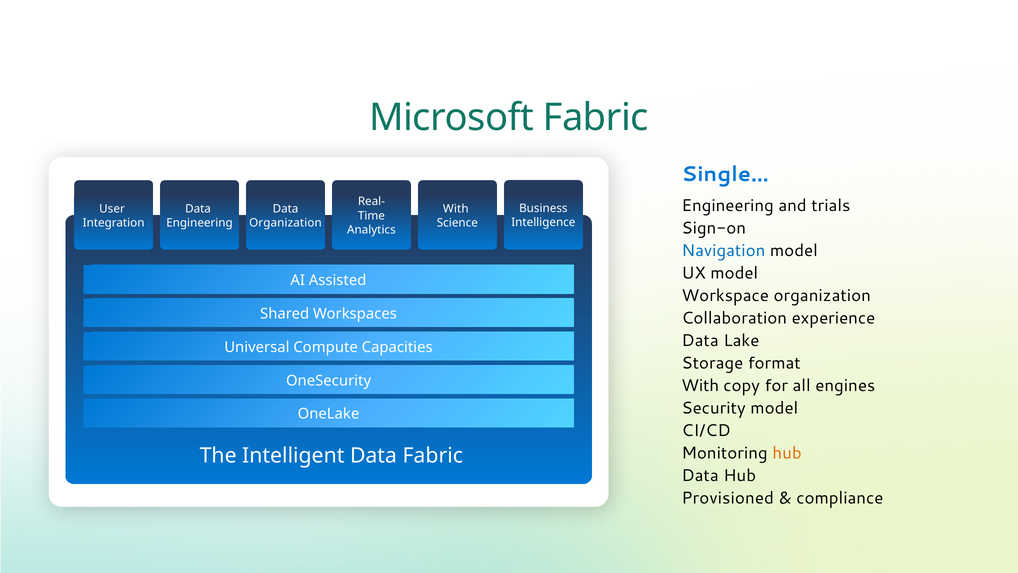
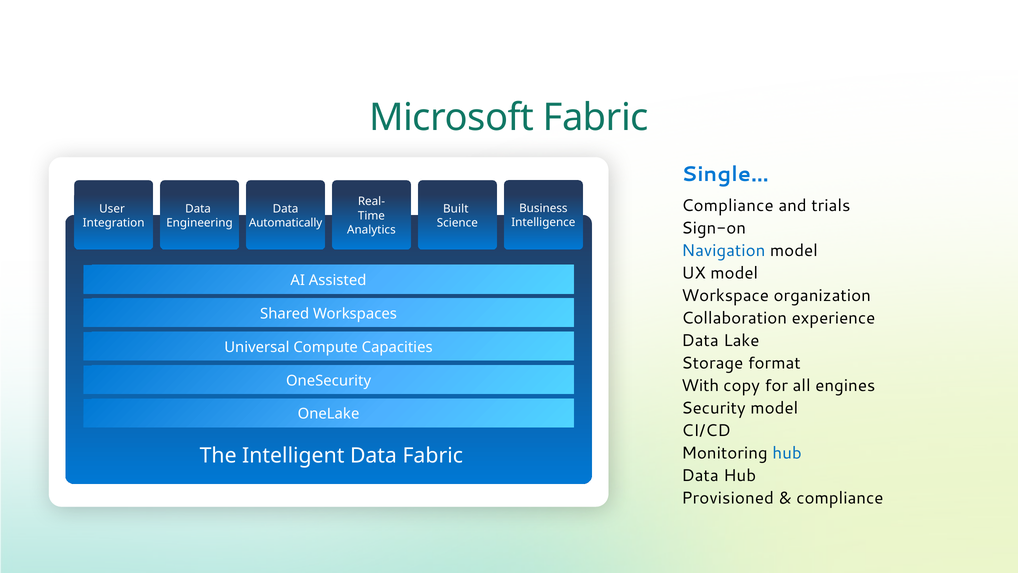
Engineering at (728, 205): Engineering -> Compliance
With at (456, 209): With -> Built
Organization at (285, 223): Organization -> Automatically
hub at (787, 453) colour: orange -> blue
